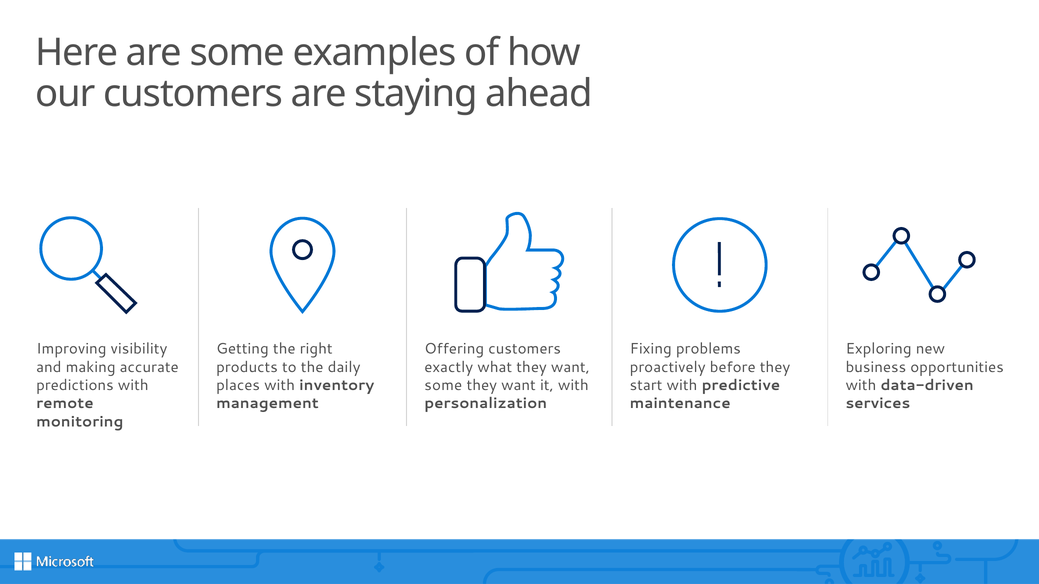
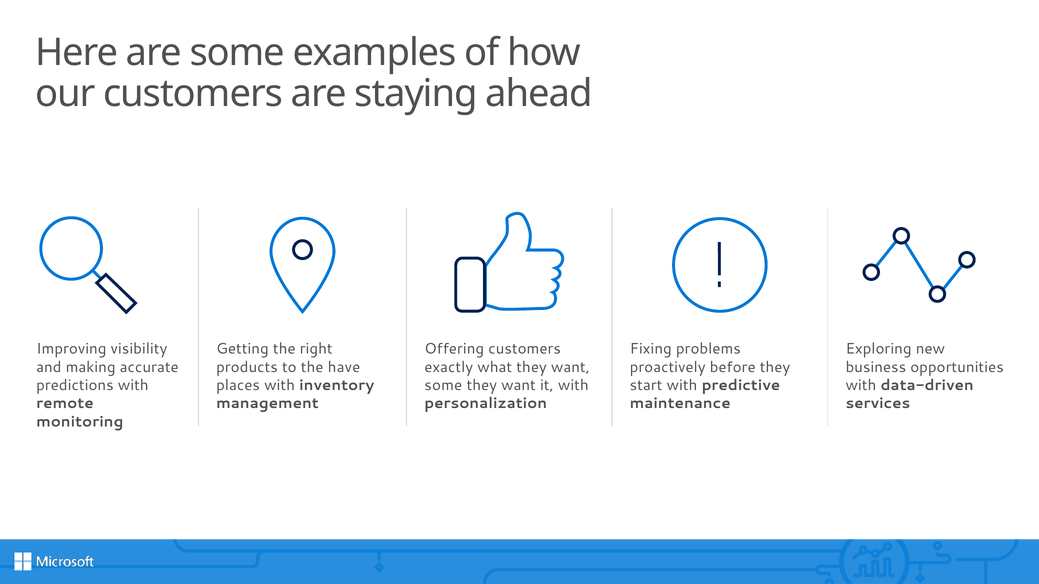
daily: daily -> have
